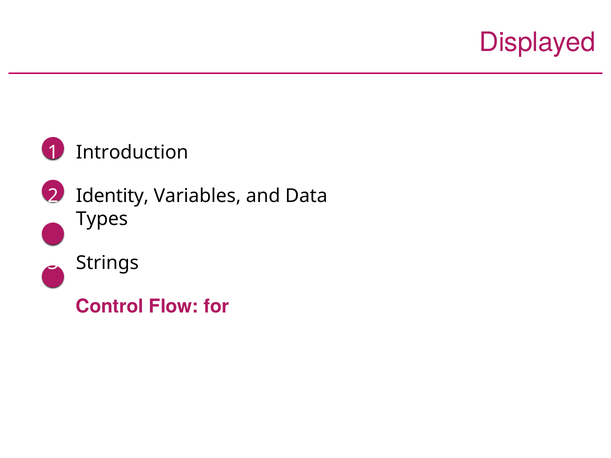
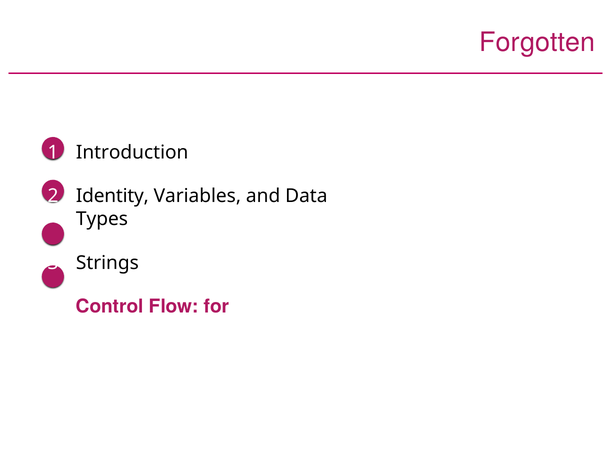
Displayed: Displayed -> Forgotten
